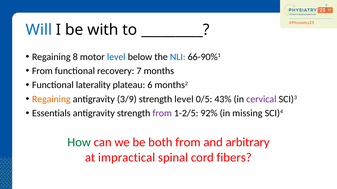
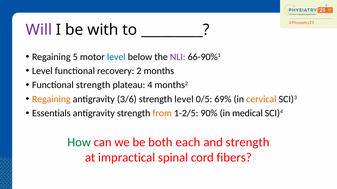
Will colour: blue -> purple
8: 8 -> 5
NLI colour: blue -> purple
From at (42, 71): From -> Level
7: 7 -> 2
Functional laterality: laterality -> strength
6: 6 -> 4
3/9: 3/9 -> 3/6
43%: 43% -> 69%
cervical colour: purple -> orange
from at (162, 113) colour: purple -> orange
92%: 92% -> 90%
missing: missing -> medical
both from: from -> each
and arbitrary: arbitrary -> strength
